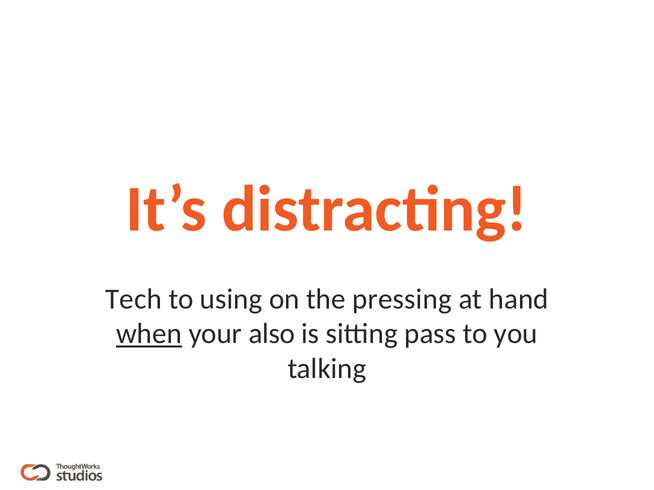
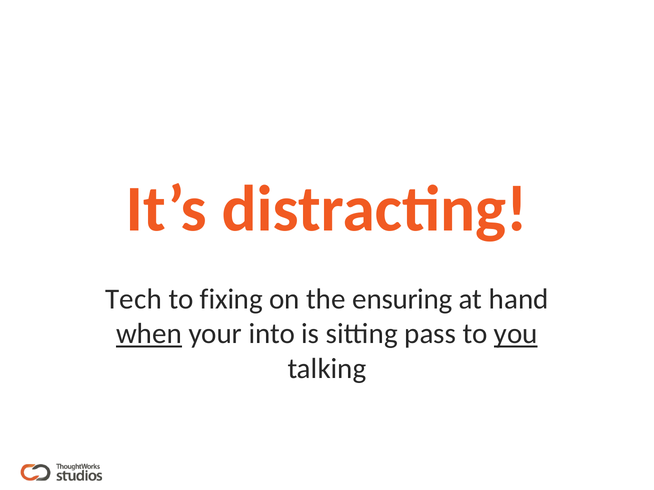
using: using -> fixing
pressing: pressing -> ensuring
also: also -> into
you underline: none -> present
